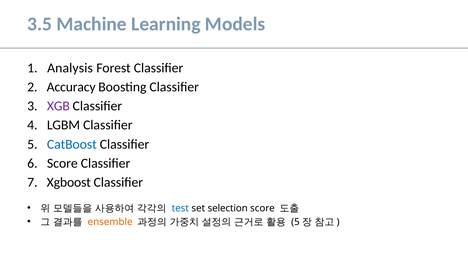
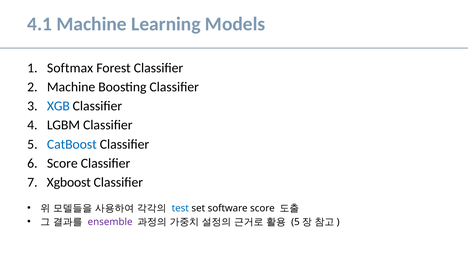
3.5: 3.5 -> 4.1
Analysis: Analysis -> Softmax
Accuracy at (71, 87): Accuracy -> Machine
XGB colour: purple -> blue
selection: selection -> software
ensemble colour: orange -> purple
